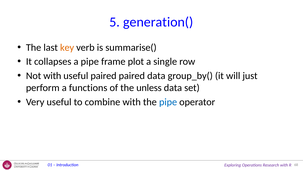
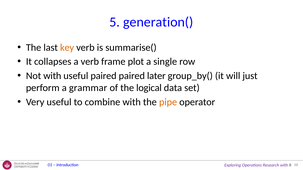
a pipe: pipe -> verb
paired data: data -> later
functions: functions -> grammar
unless: unless -> logical
pipe at (168, 102) colour: blue -> orange
